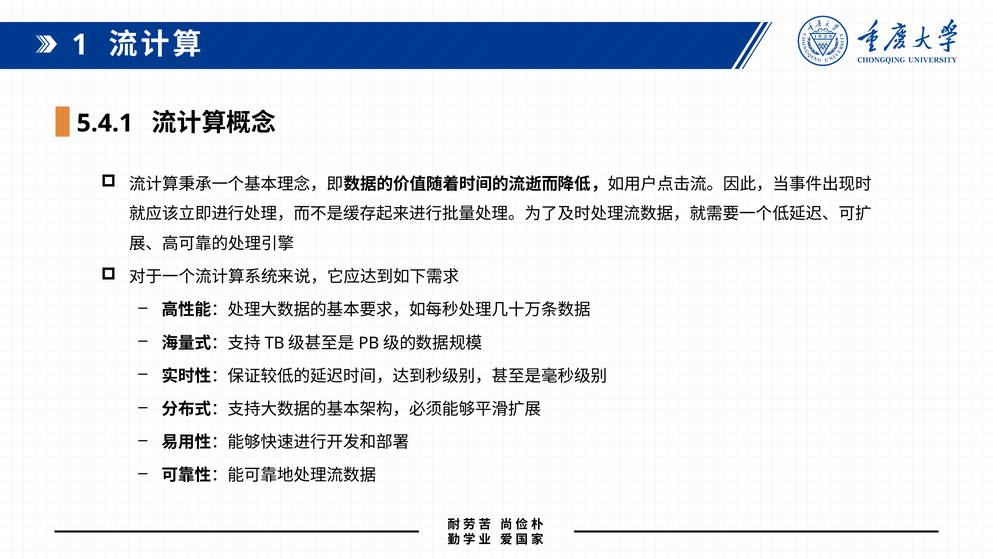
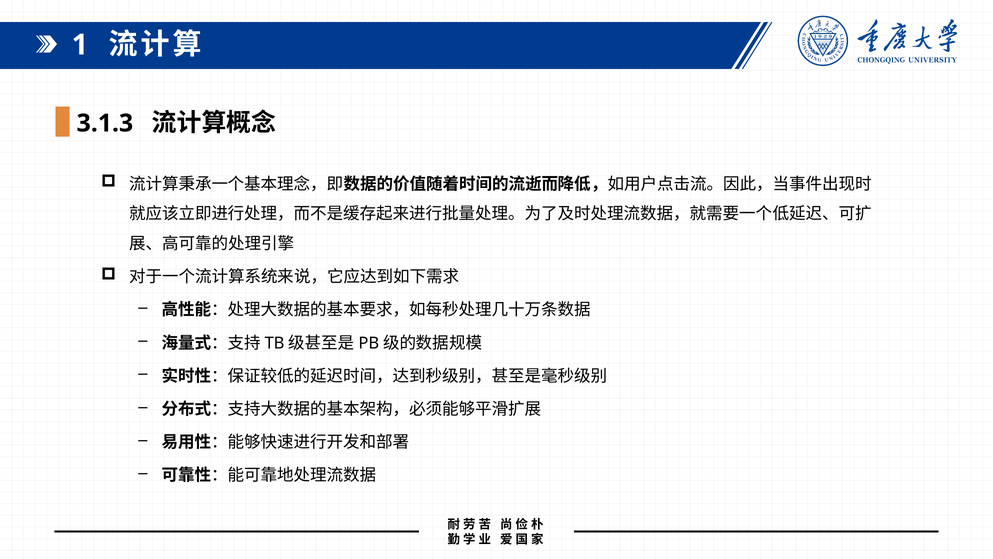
5.4.1: 5.4.1 -> 3.1.3
